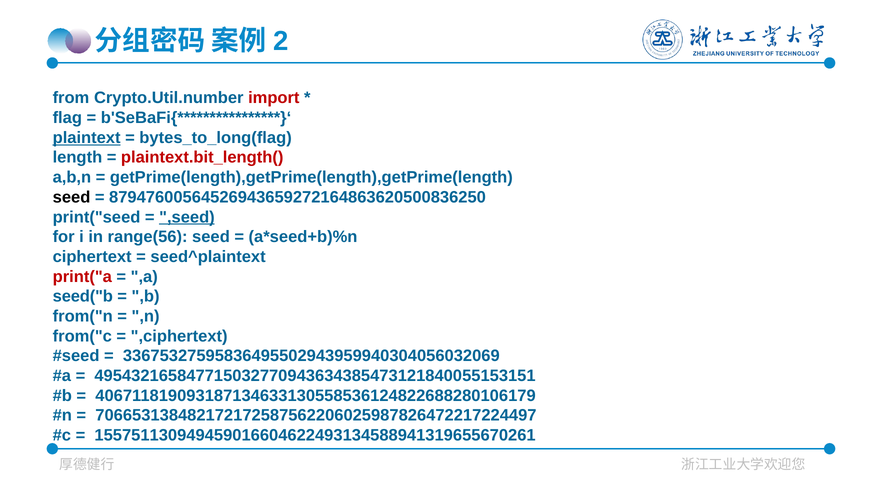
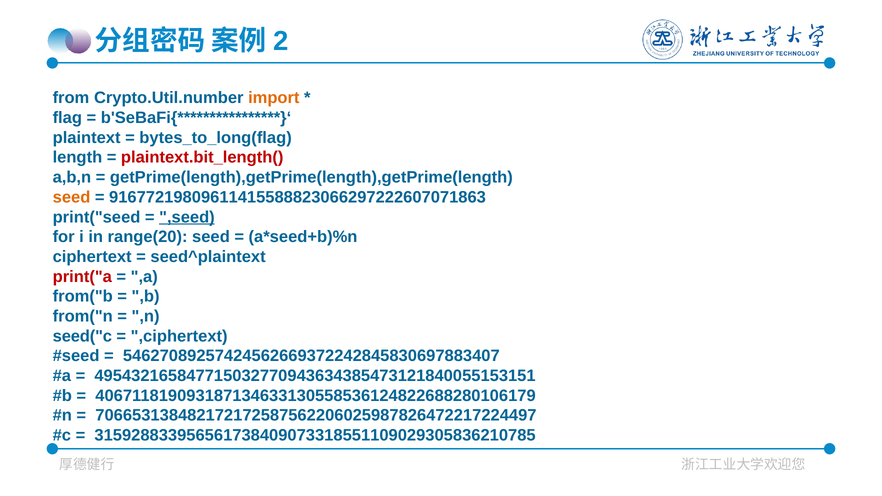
import colour: red -> orange
plaintext underline: present -> none
seed at (72, 197) colour: black -> orange
87947600564526943659272164863620500836250: 87947600564526943659272164863620500836250 -> 91677219809611415588823066297222607071863
range(56: range(56 -> range(20
seed("b: seed("b -> from("b
from("c: from("c -> seed("c
33675327595836495502943959940304056032069: 33675327595836495502943959940304056032069 -> 54627089257424562669372242845830697883407
155751130949459016604622493134588941319655670261: 155751130949459016604622493134588941319655670261 -> 315928833956561738409073318551109029305836210785
